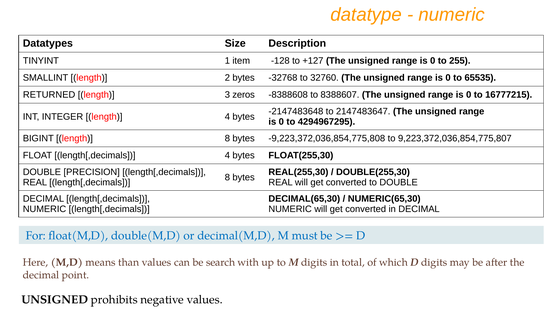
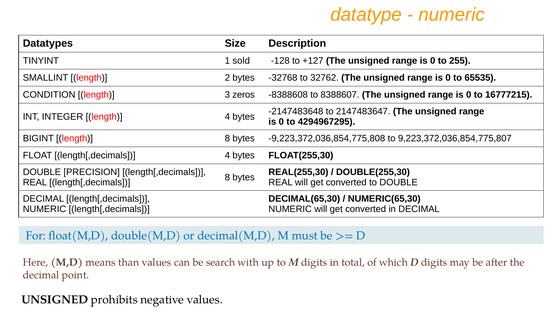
item: item -> sold
32760: 32760 -> 32762
RETURNED: RETURNED -> CONDITION
